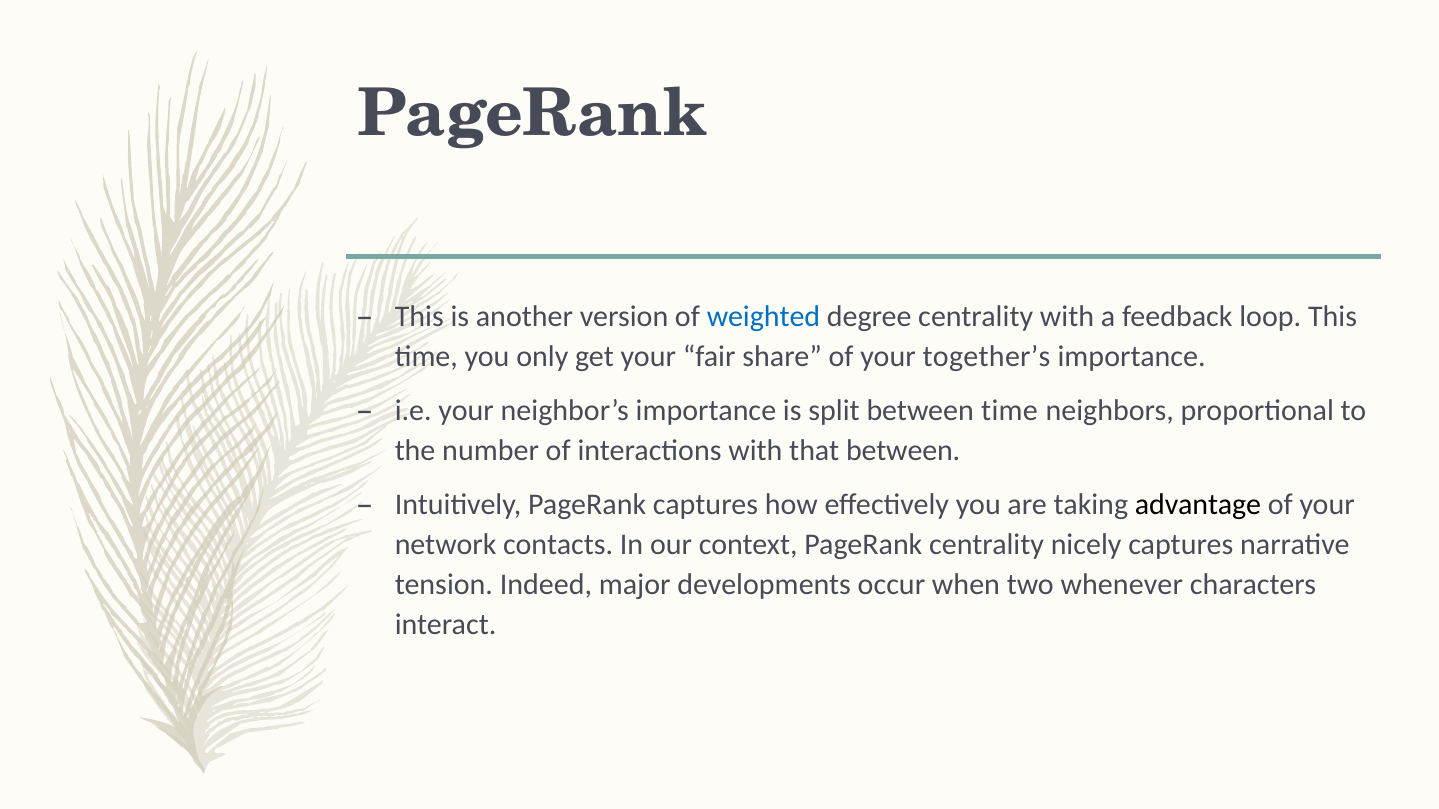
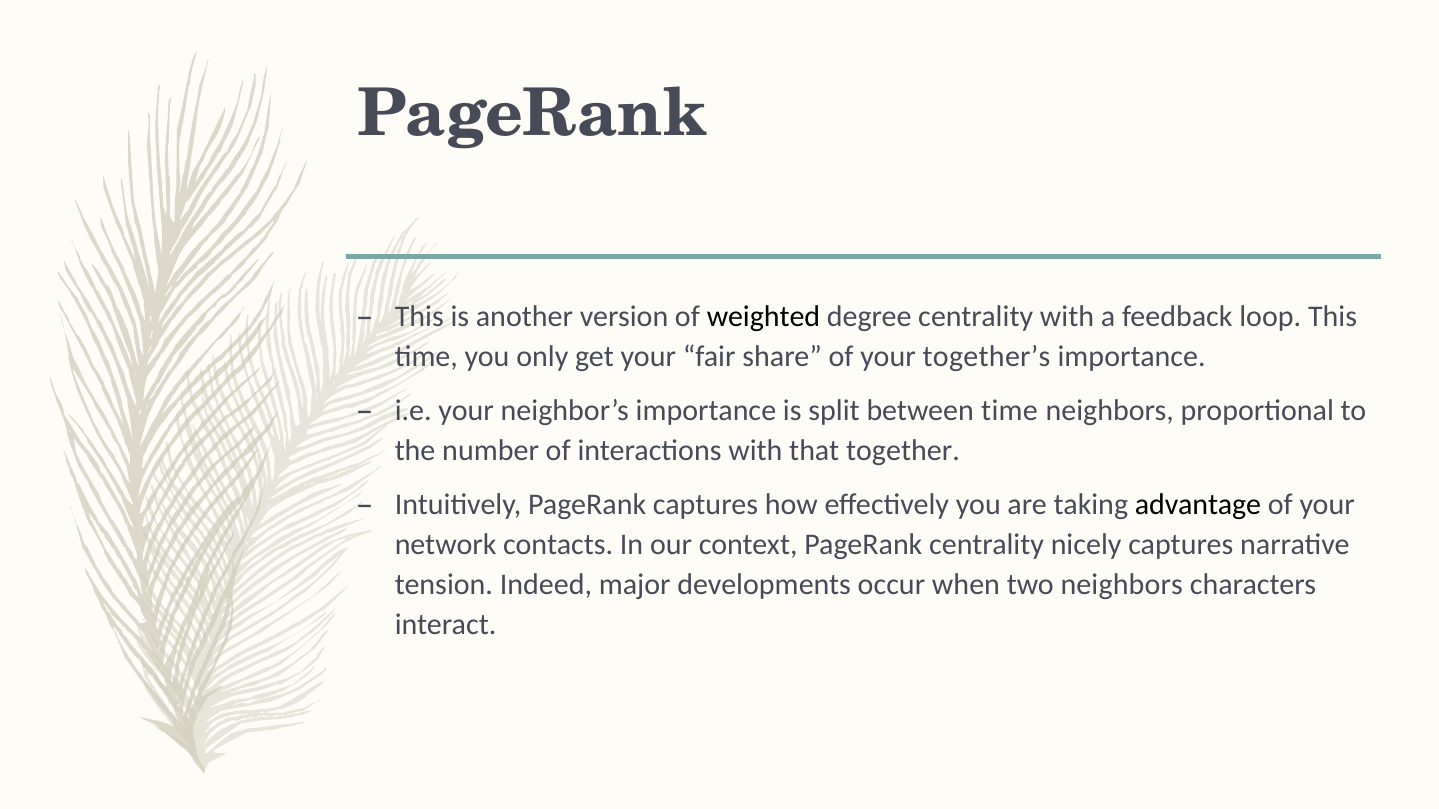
weighted colour: blue -> black
that between: between -> together
two whenever: whenever -> neighbors
